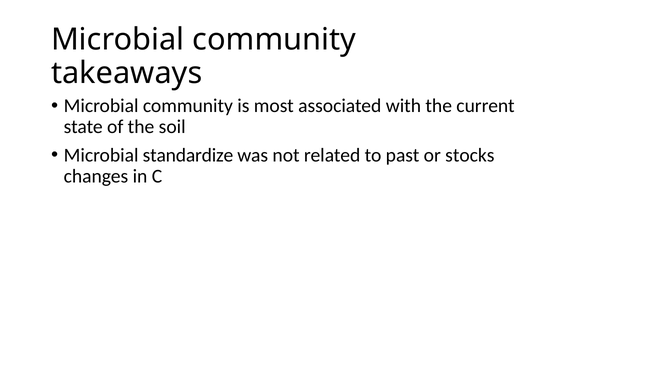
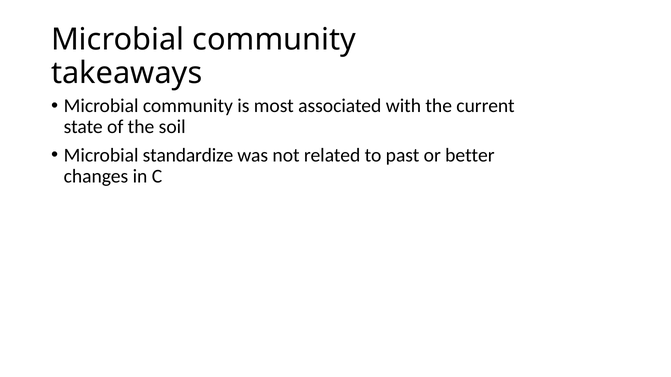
stocks: stocks -> better
